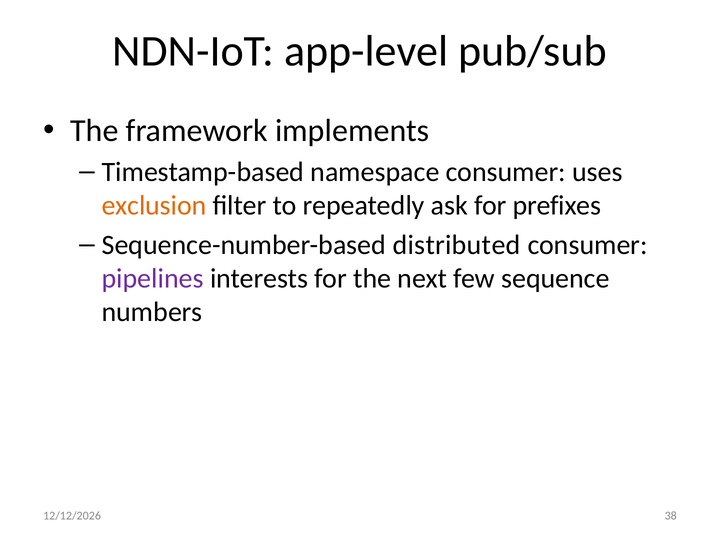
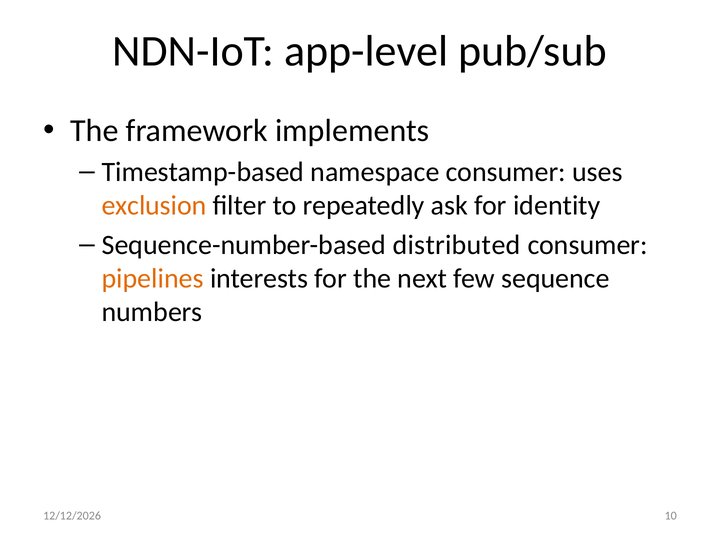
prefixes: prefixes -> identity
pipelines colour: purple -> orange
38: 38 -> 10
